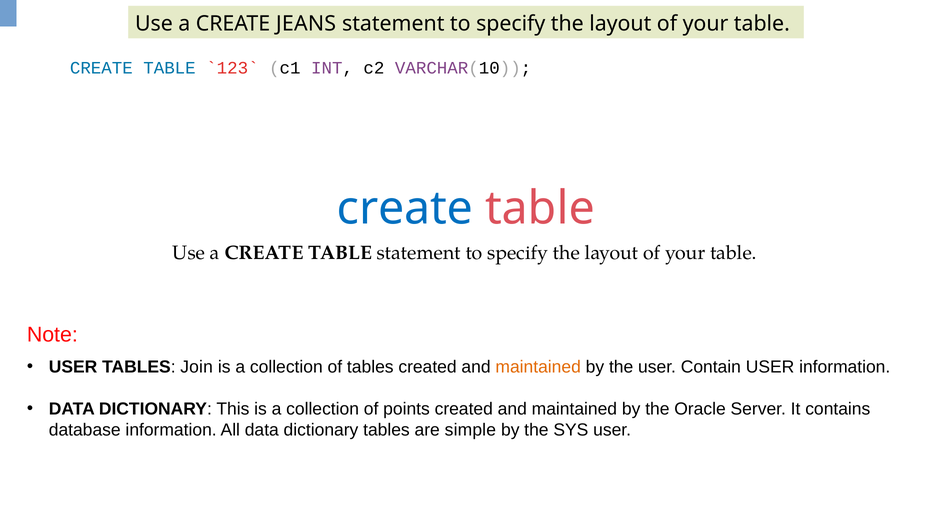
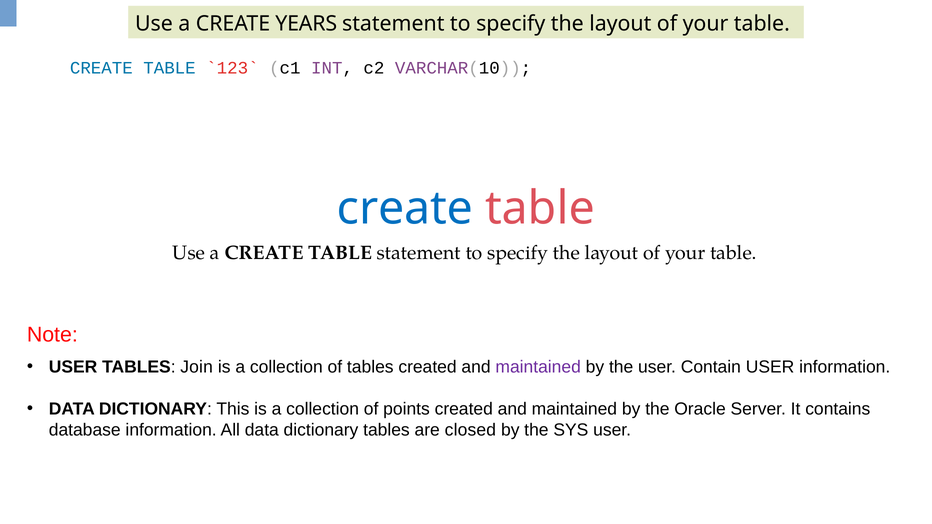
JEANS: JEANS -> YEARS
maintained at (538, 367) colour: orange -> purple
simple: simple -> closed
